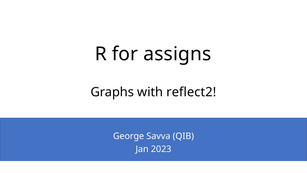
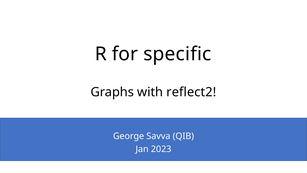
assigns: assigns -> specific
